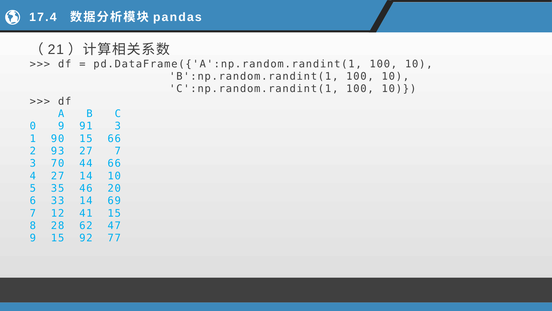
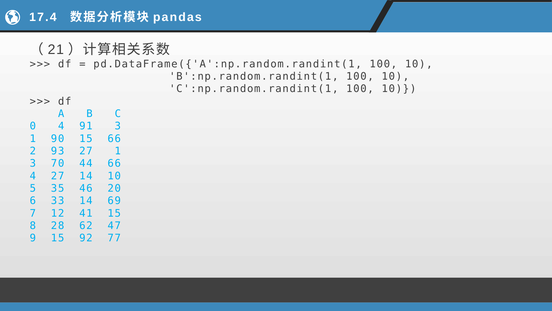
0 9: 9 -> 4
27 7: 7 -> 1
